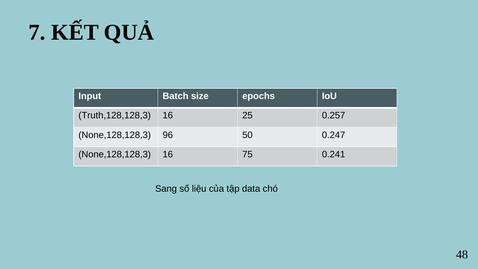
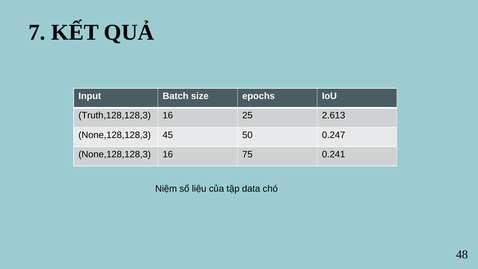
0.257: 0.257 -> 2.613
96: 96 -> 45
Sang: Sang -> Niệm
